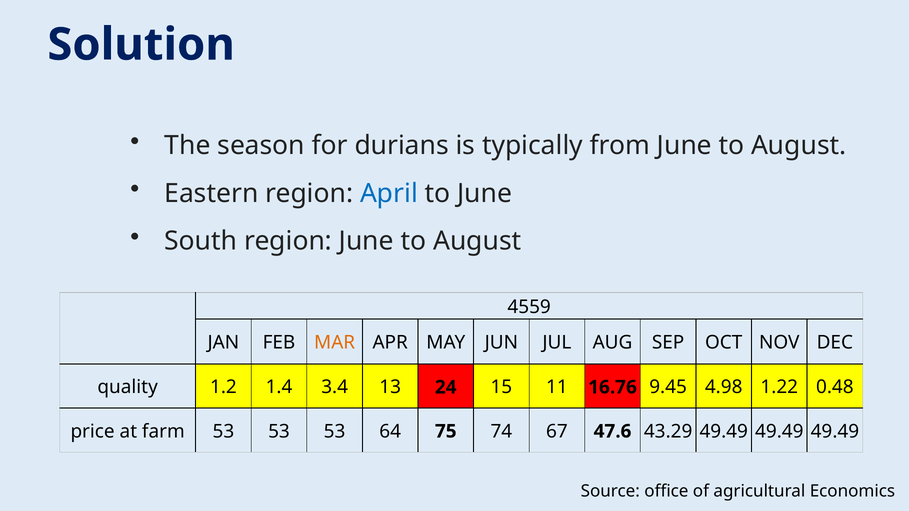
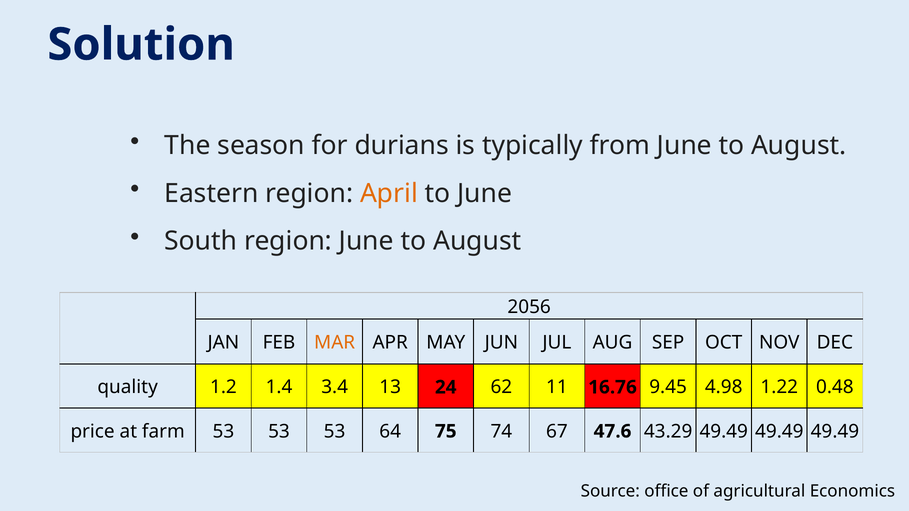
April colour: blue -> orange
4559: 4559 -> 2056
15: 15 -> 62
